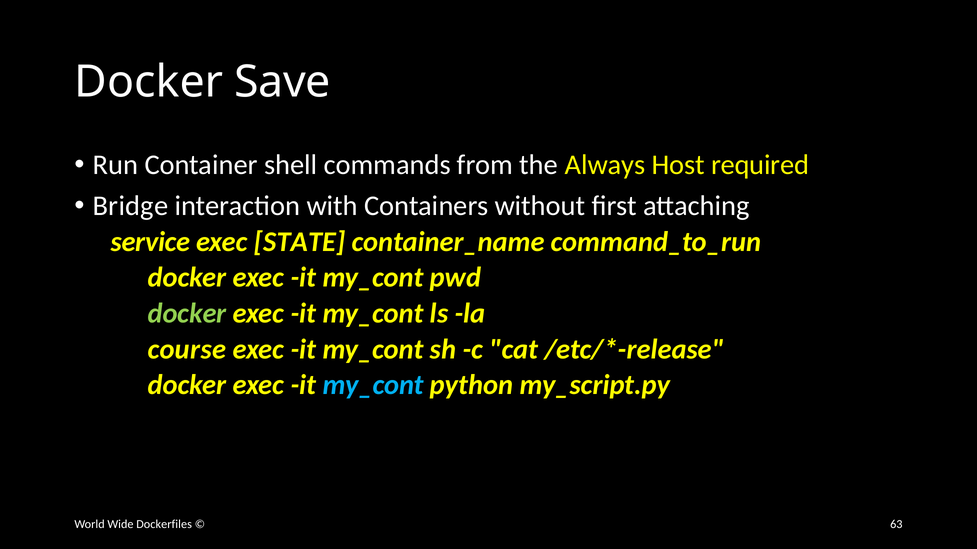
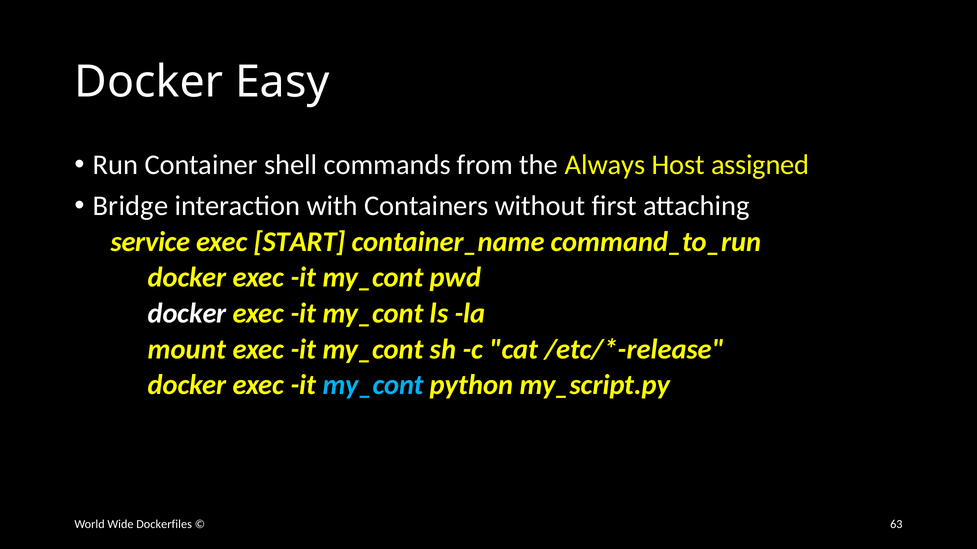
Save: Save -> Easy
required: required -> assigned
STATE: STATE -> START
docker at (187, 314) colour: light green -> white
course: course -> mount
